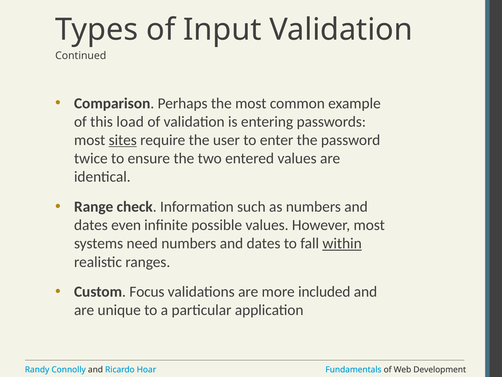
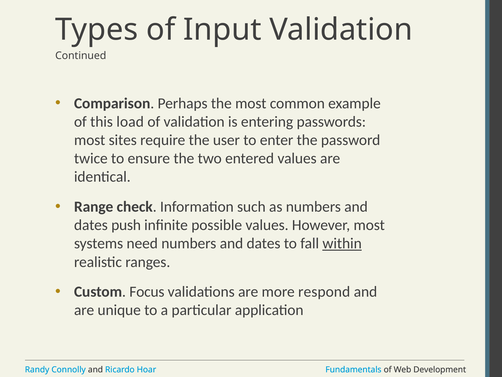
sites underline: present -> none
even: even -> push
included: included -> respond
